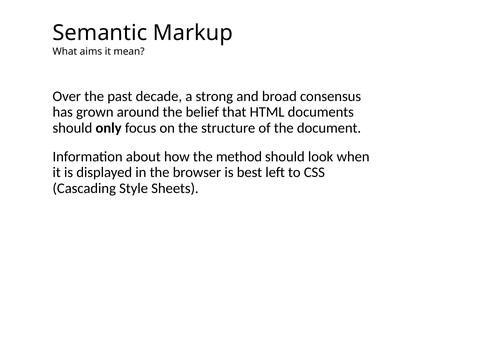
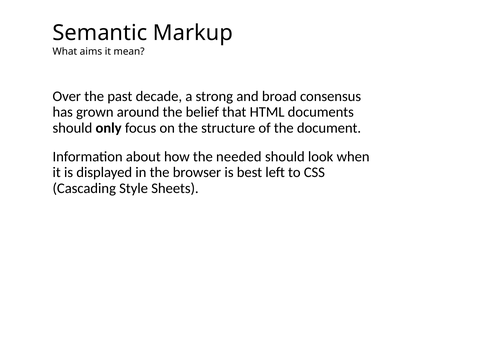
method: method -> needed
